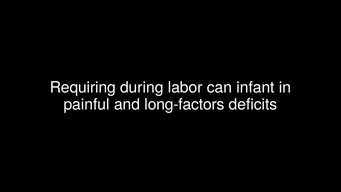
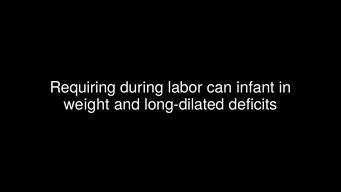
painful: painful -> weight
long-factors: long-factors -> long-dilated
